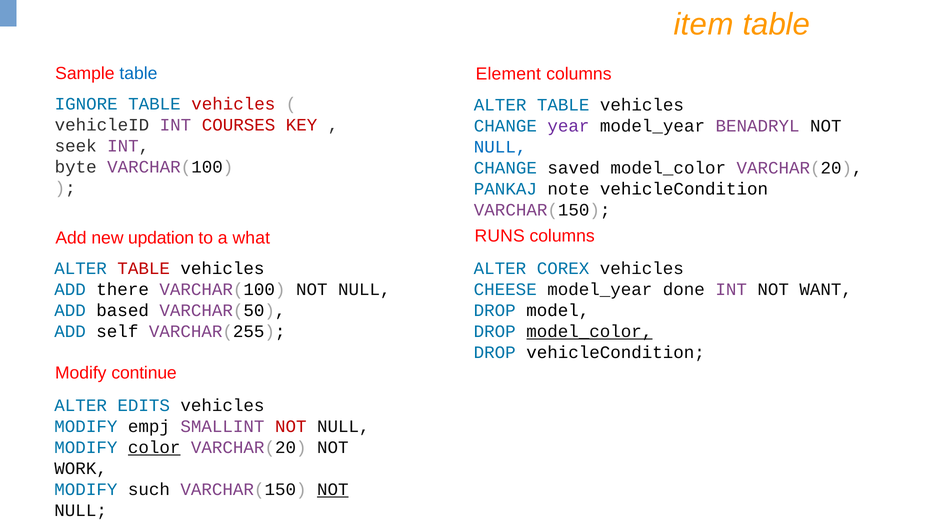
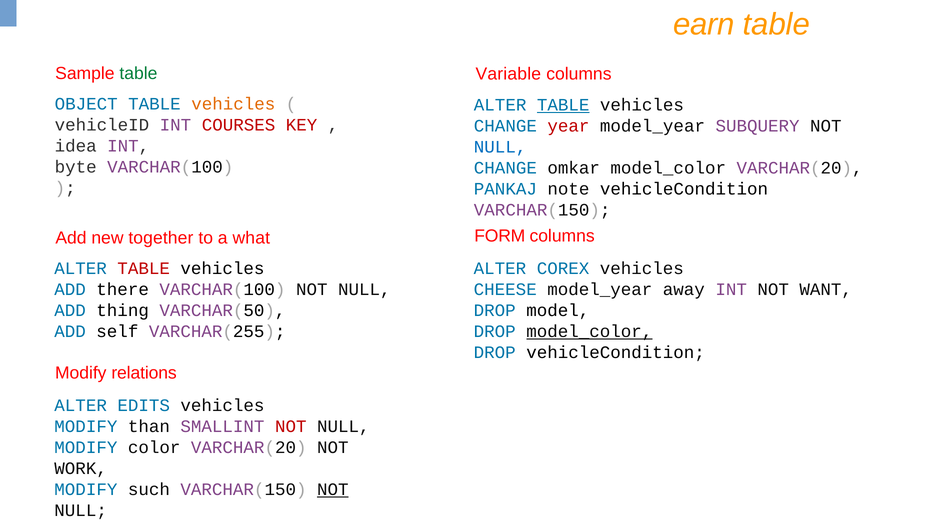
item: item -> earn
table at (138, 74) colour: blue -> green
Element: Element -> Variable
IGNORE: IGNORE -> OBJECT
vehicles at (233, 104) colour: red -> orange
TABLE at (563, 105) underline: none -> present
year colour: purple -> red
BENADRYL: BENADRYL -> SUBQUERY
seek: seek -> idea
saved: saved -> omkar
RUNS: RUNS -> FORM
updation: updation -> together
done: done -> away
based: based -> thing
continue: continue -> relations
empj: empj -> than
color underline: present -> none
